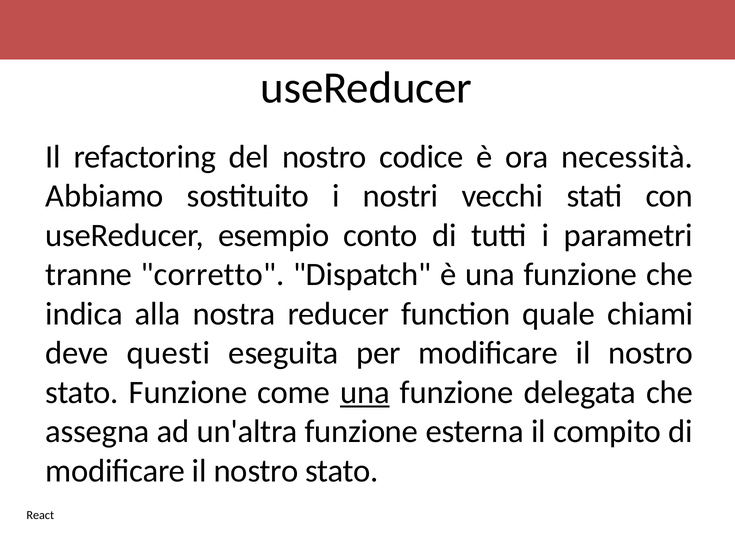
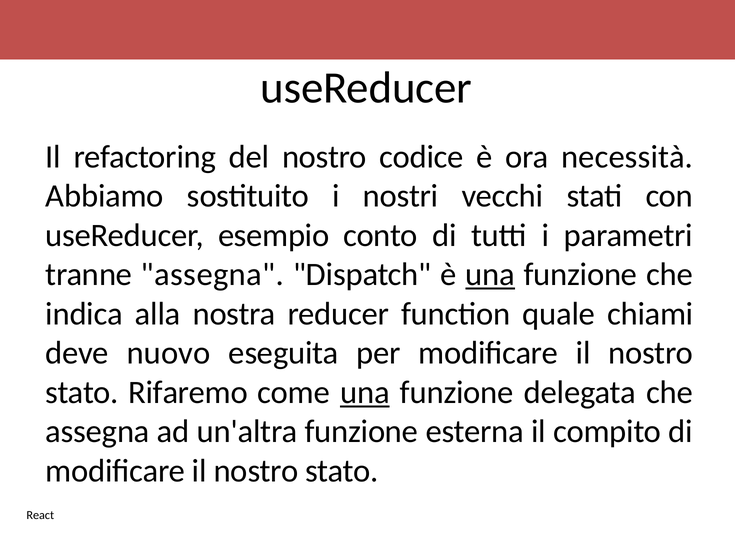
tranne corretto: corretto -> assegna
una at (490, 275) underline: none -> present
questi: questi -> nuovo
stato Funzione: Funzione -> Rifaremo
